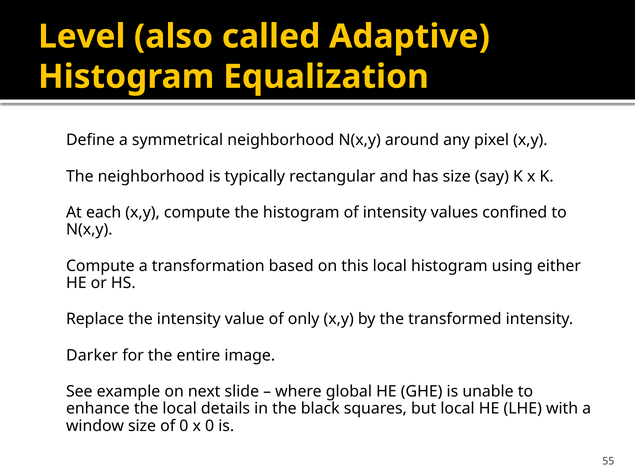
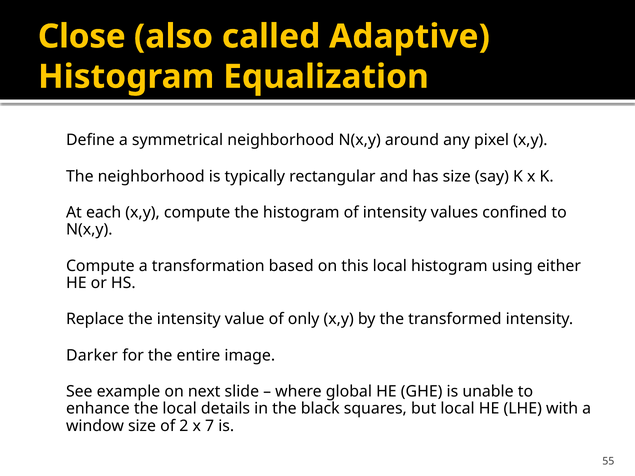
Level: Level -> Close
of 0: 0 -> 2
x 0: 0 -> 7
